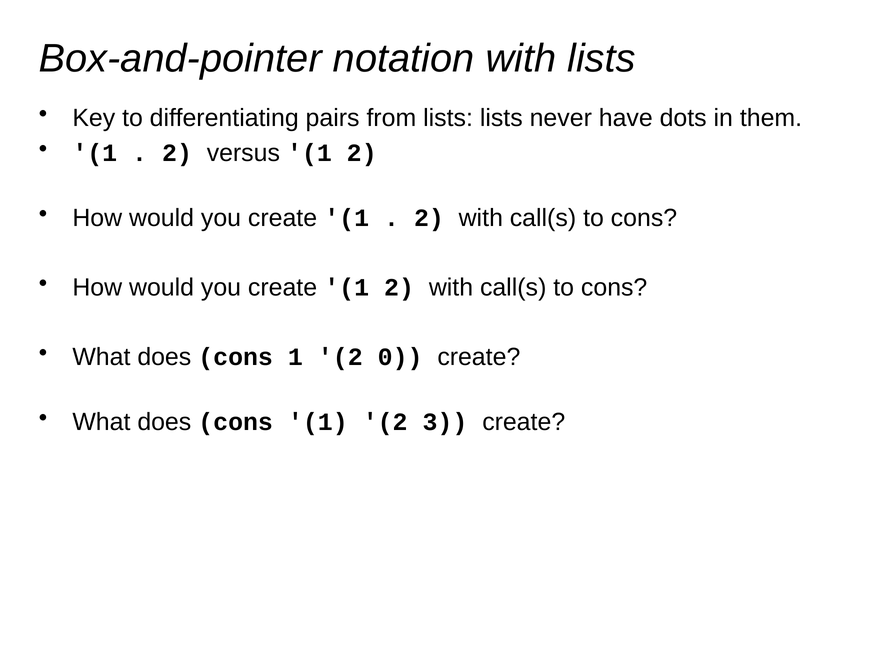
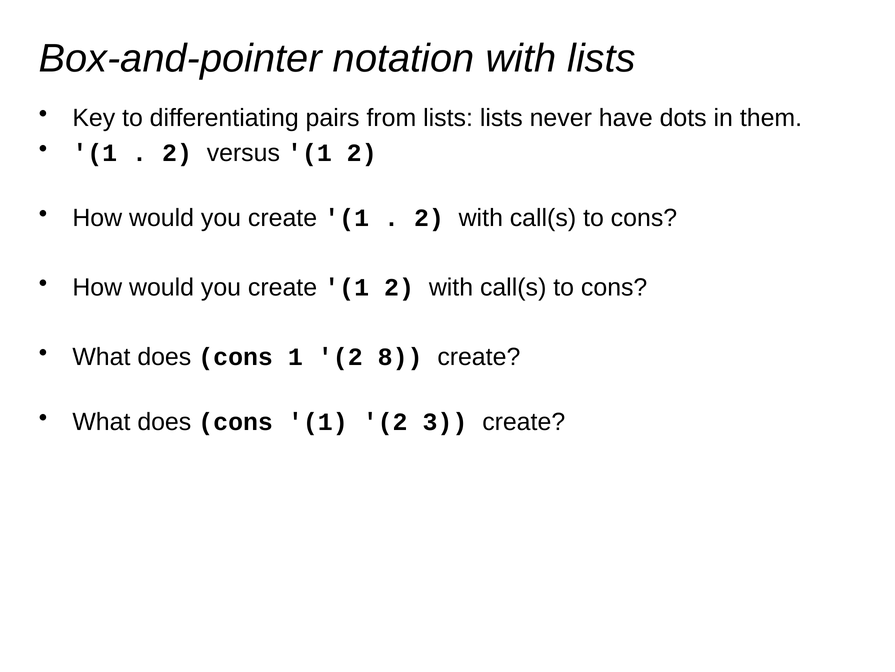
0: 0 -> 8
